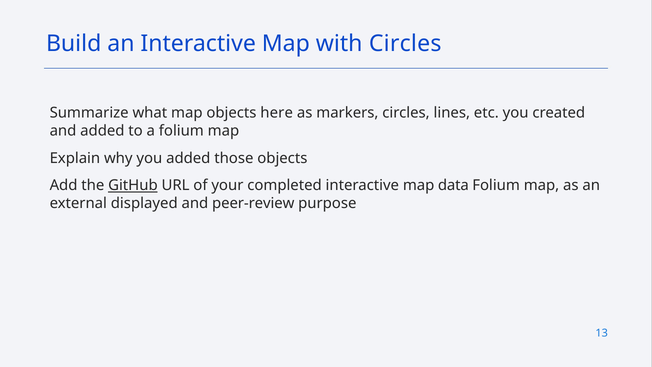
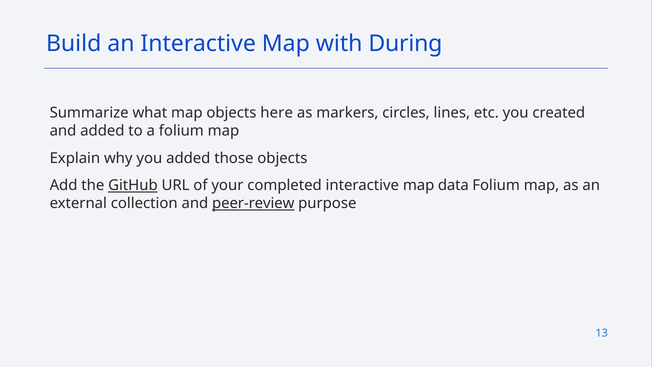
with Circles: Circles -> During
displayed: displayed -> collection
peer-review underline: none -> present
